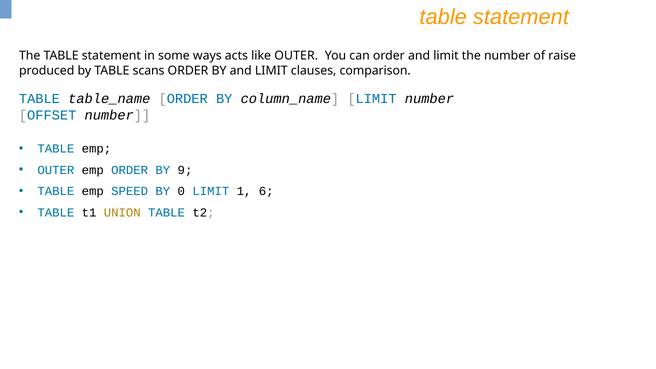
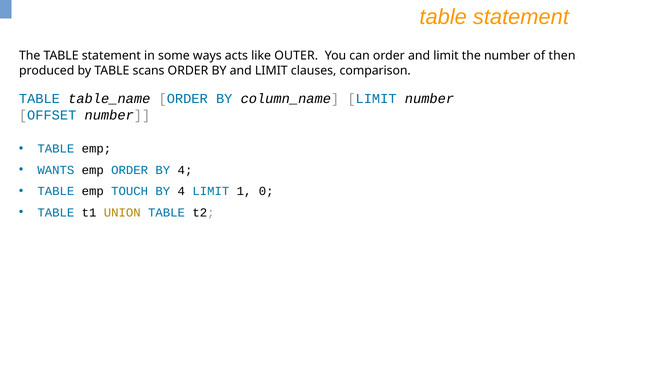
raise: raise -> then
OUTER at (56, 170): OUTER -> WANTS
ORDER BY 9: 9 -> 4
SPEED: SPEED -> TOUCH
0 at (181, 191): 0 -> 4
6: 6 -> 0
